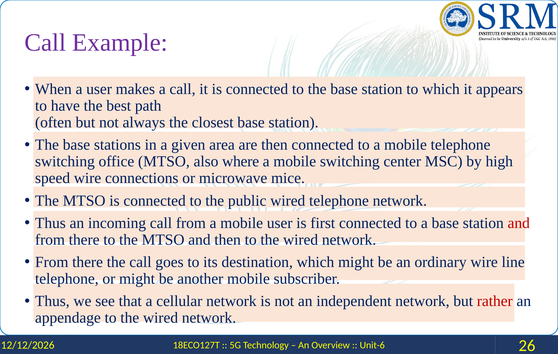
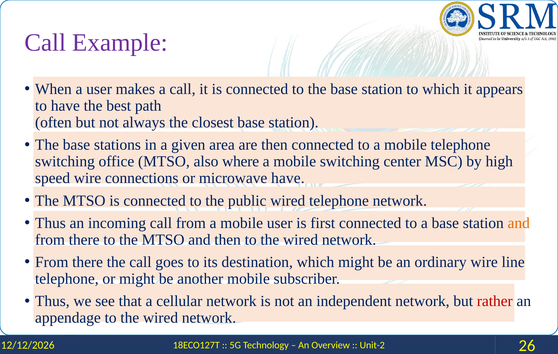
microwave mice: mice -> have
and at (519, 223) colour: red -> orange
Unit-6: Unit-6 -> Unit-2
